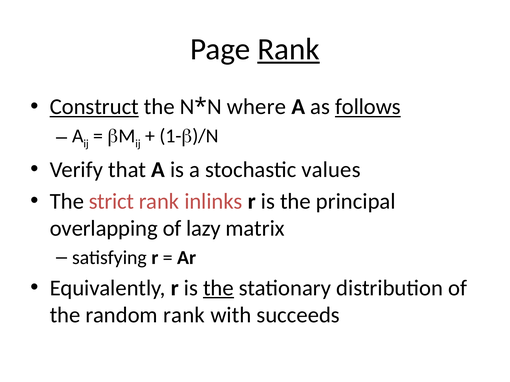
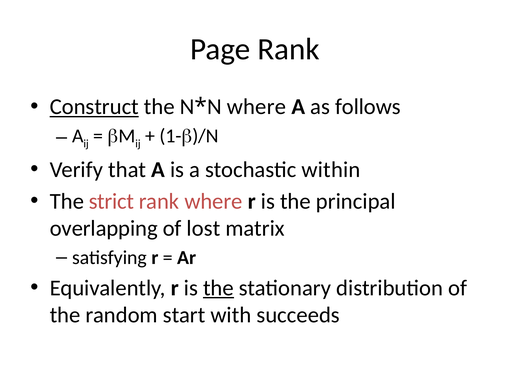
Rank at (289, 49) underline: present -> none
follows underline: present -> none
values: values -> within
rank inlinks: inlinks -> where
lazy: lazy -> lost
random rank: rank -> start
